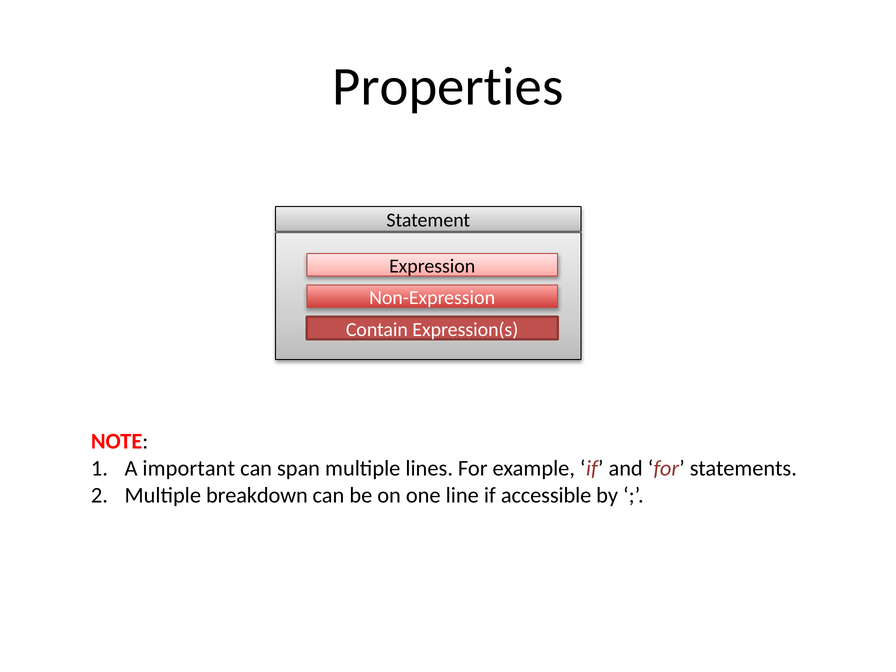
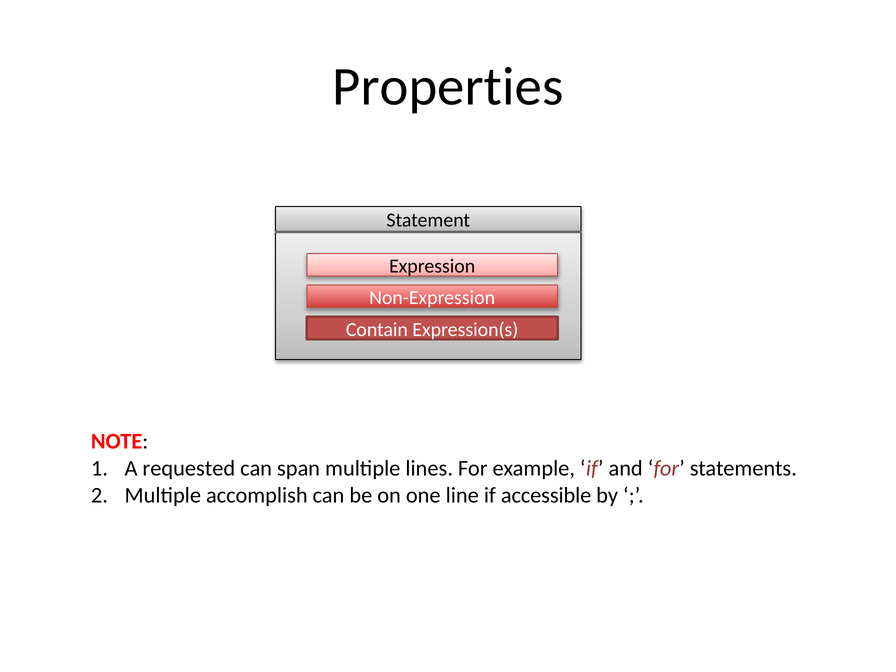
important: important -> requested
breakdown: breakdown -> accomplish
